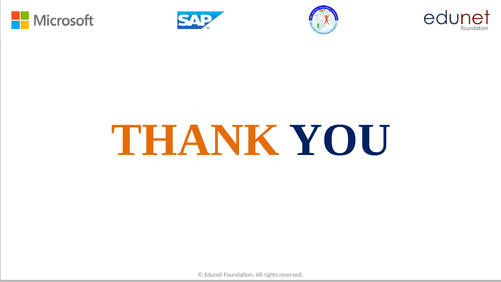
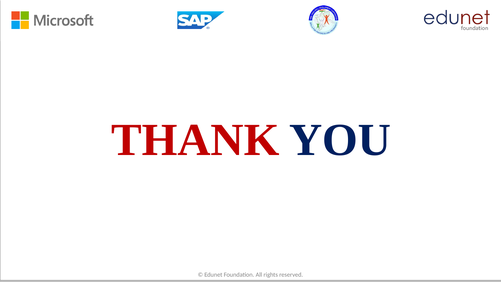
THANK colour: orange -> red
